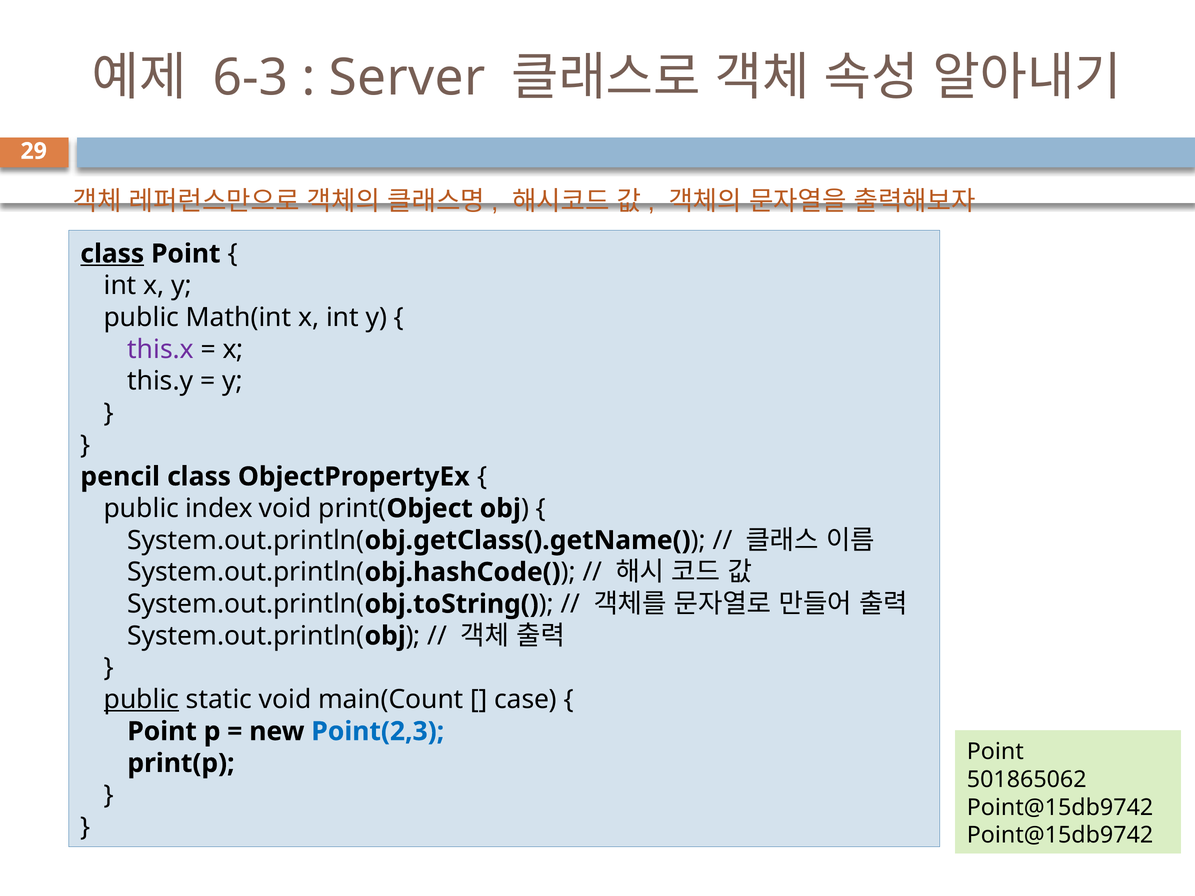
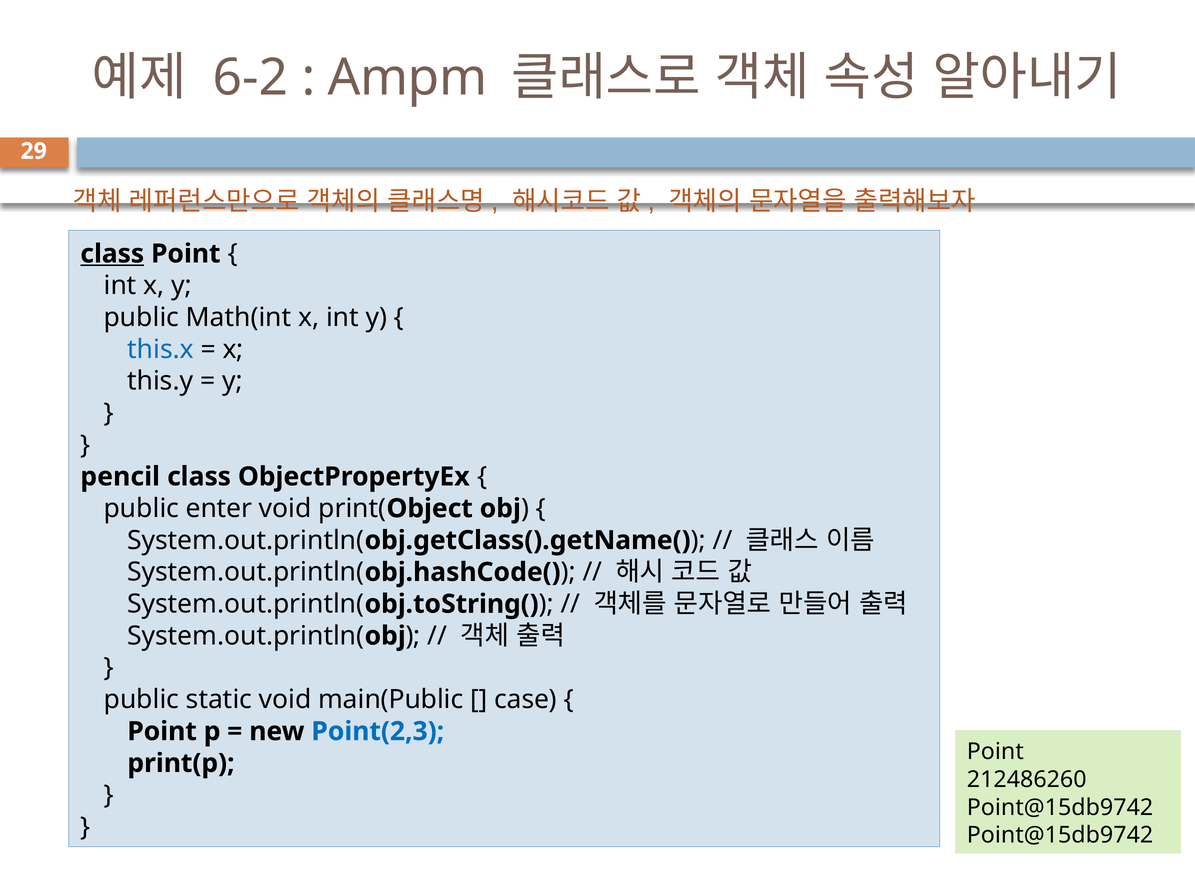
6-3: 6-3 -> 6-2
Server: Server -> Ampm
this.x colour: purple -> blue
index: index -> enter
public at (141, 700) underline: present -> none
main(Count: main(Count -> main(Public
501865062: 501865062 -> 212486260
